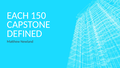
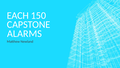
DEFINED: DEFINED -> ALARMS
